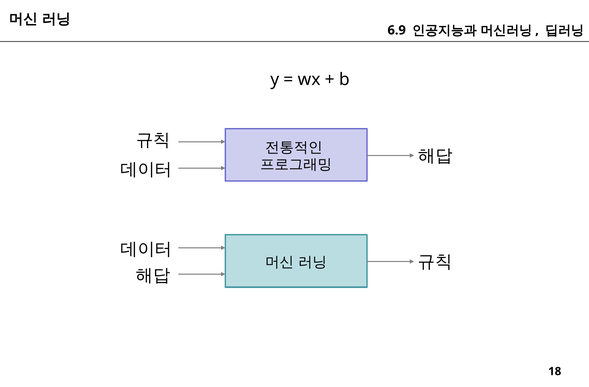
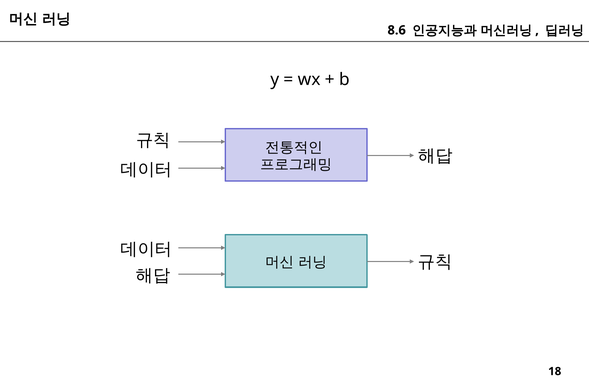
6.9: 6.9 -> 8.6
